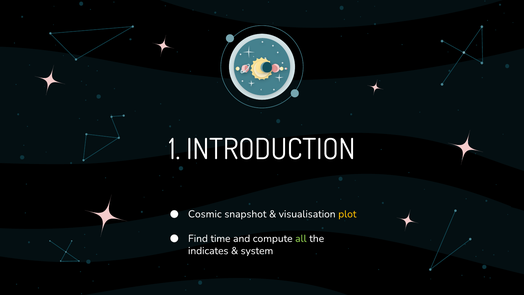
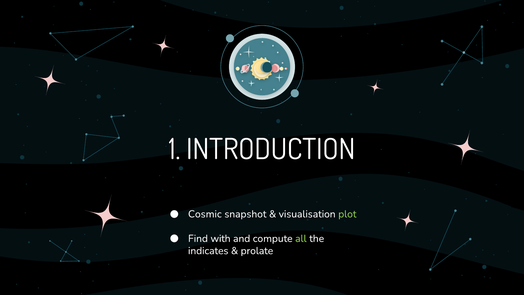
plot colour: yellow -> light green
time: time -> with
system: system -> prolate
